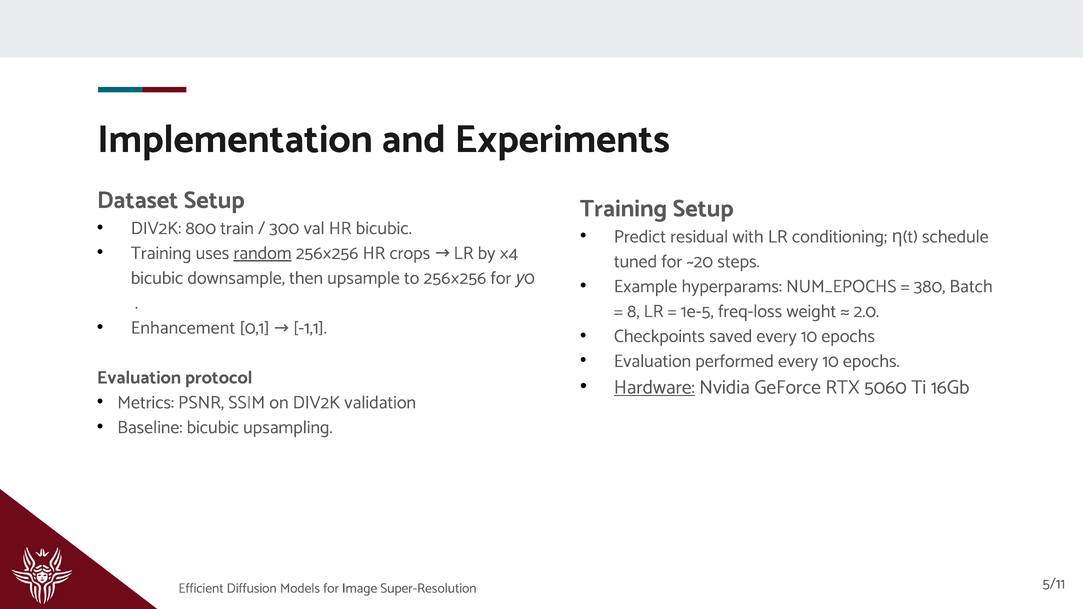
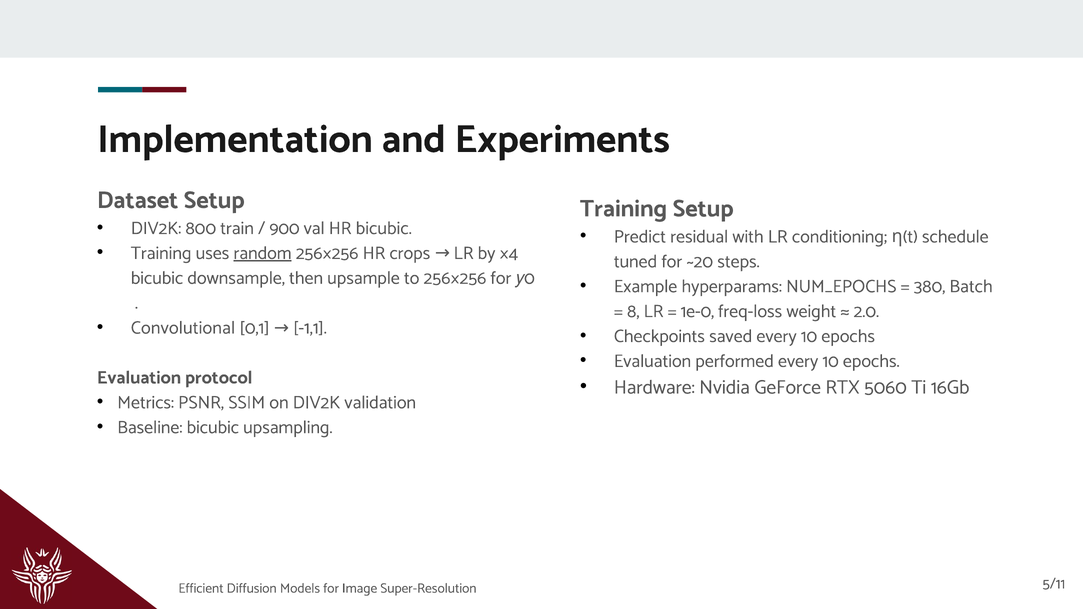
300: 300 -> 900
1e-5: 1e-5 -> 1e-0
Enhancement: Enhancement -> Convolutional
Hardware underline: present -> none
